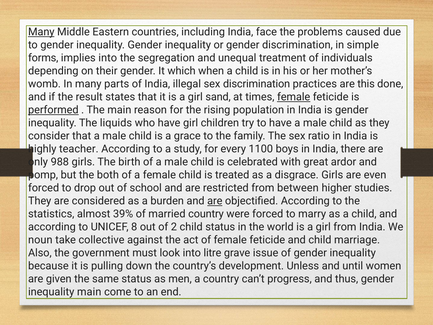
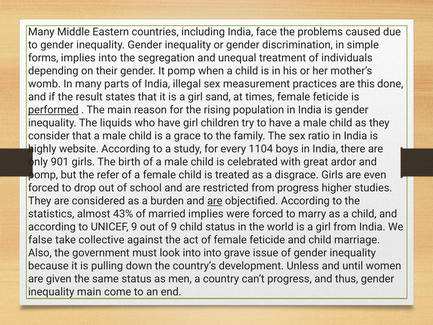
Many at (41, 32) underline: present -> none
It which: which -> pomp
sex discrimination: discrimination -> measurement
female at (294, 97) underline: present -> none
teacher: teacher -> website
1100: 1100 -> 1104
988: 988 -> 901
both: both -> refer
from between: between -> progress
39%: 39% -> 43%
married country: country -> implies
UNICEF 8: 8 -> 9
of 2: 2 -> 9
noun: noun -> false
into litre: litre -> into
